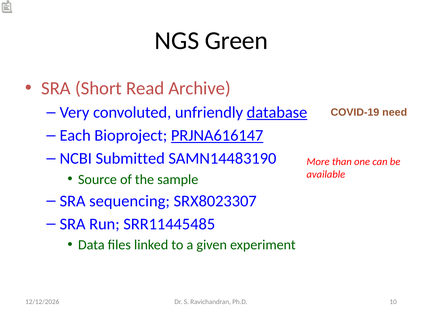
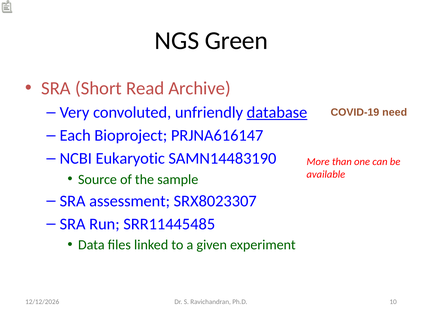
PRJNA616147 underline: present -> none
Submitted: Submitted -> Eukaryotic
sequencing: sequencing -> assessment
